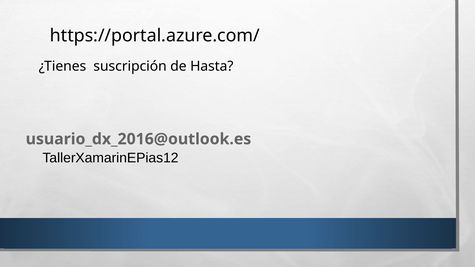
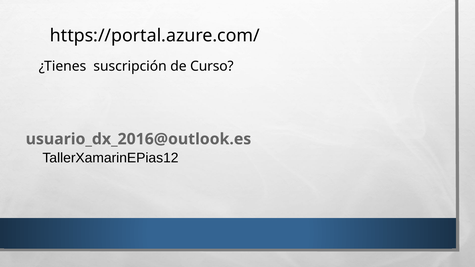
Hasta: Hasta -> Curso
